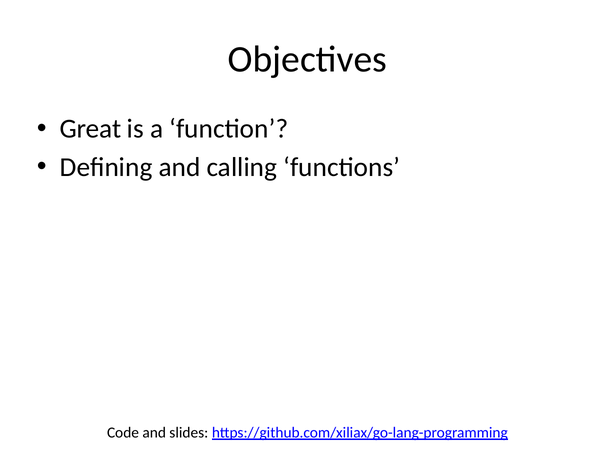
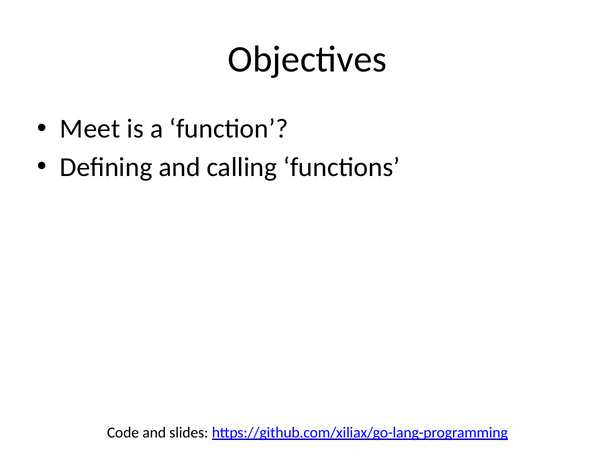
Great: Great -> Meet
